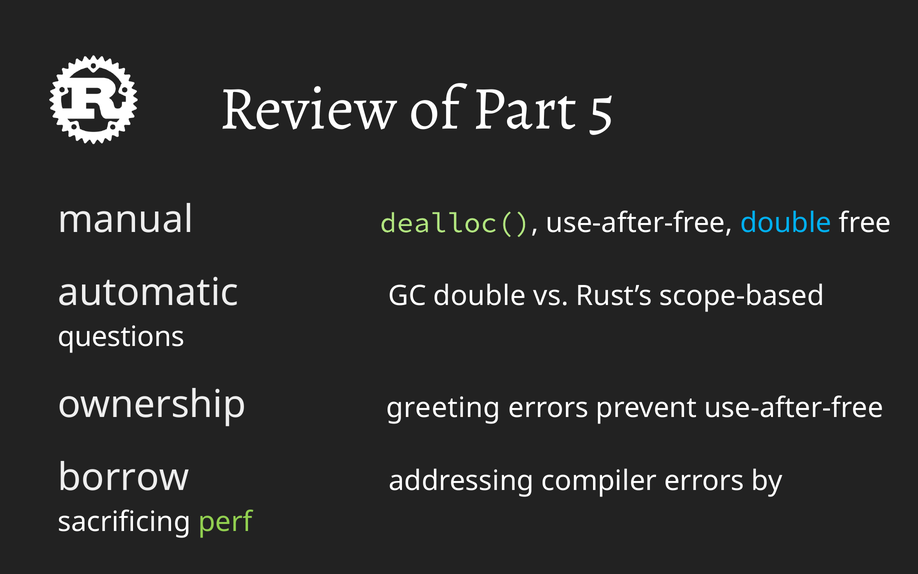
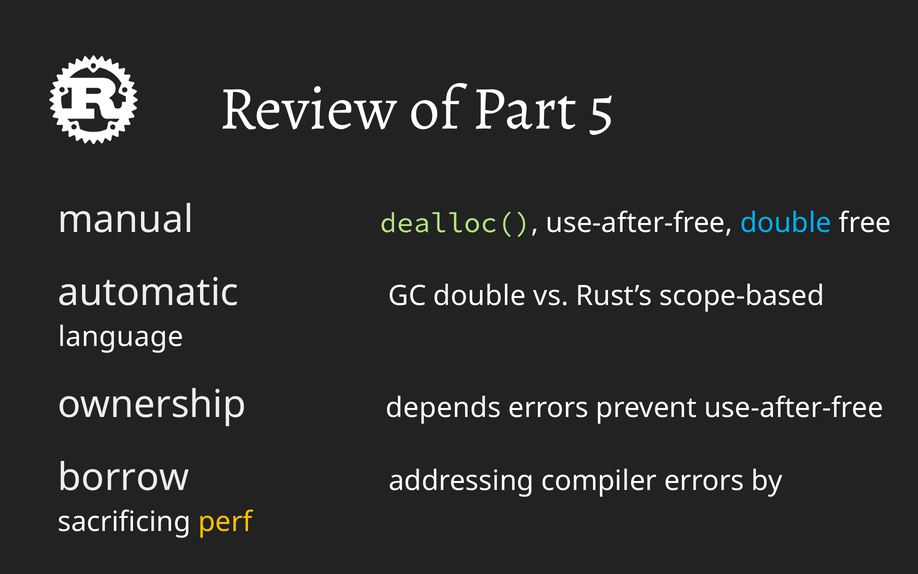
questions: questions -> language
greeting: greeting -> depends
perf colour: light green -> yellow
